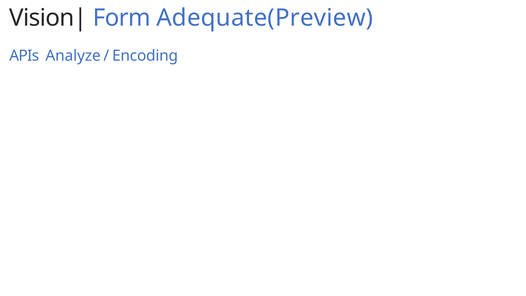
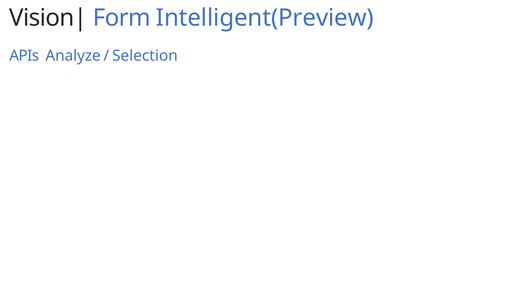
Adequate(Preview: Adequate(Preview -> Intelligent(Preview
Encoding: Encoding -> Selection
